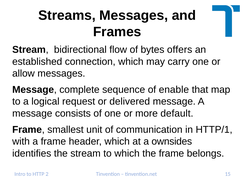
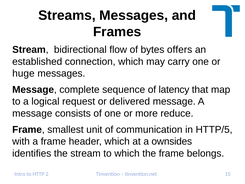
allow: allow -> huge
enable: enable -> latency
default: default -> reduce
HTTP/1: HTTP/1 -> HTTP/5
